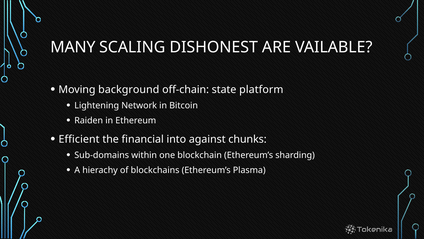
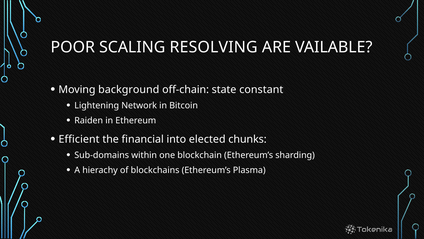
MANY: MANY -> POOR
DISHONEST: DISHONEST -> RESOLVING
platform: platform -> constant
against: against -> elected
